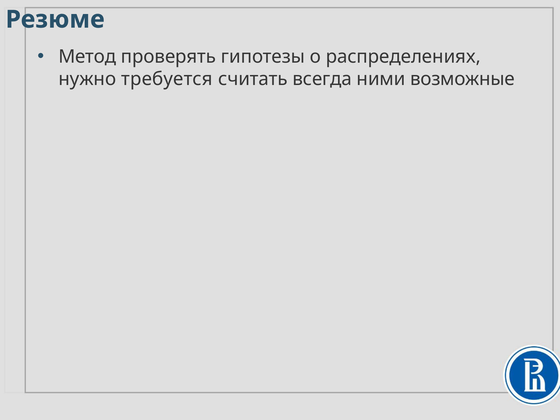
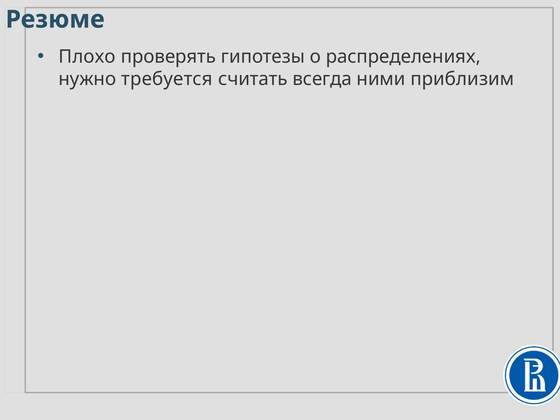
Метод: Метод -> Плохо
возможные: возможные -> приблизим
